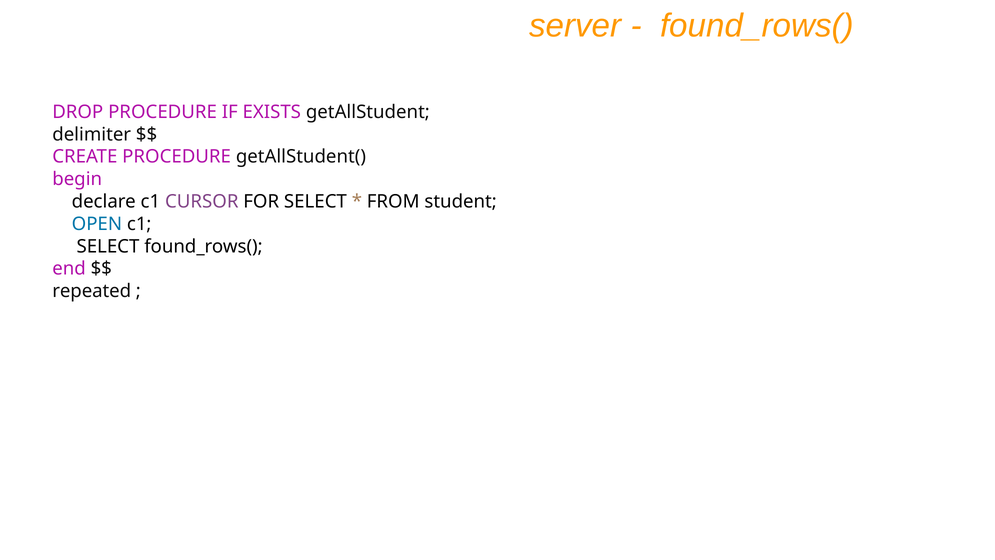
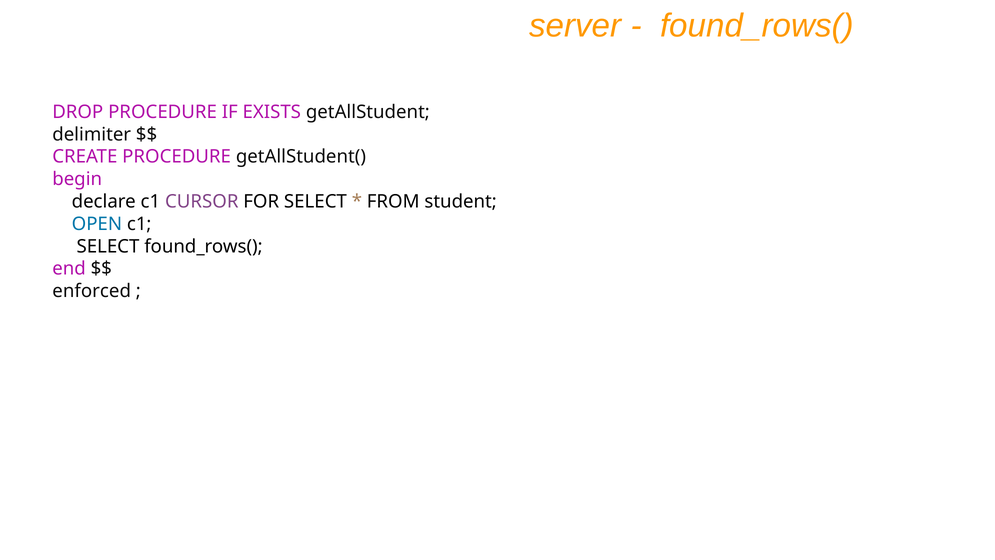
repeated: repeated -> enforced
